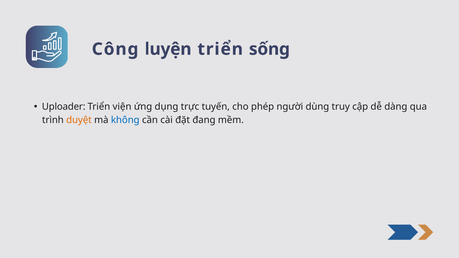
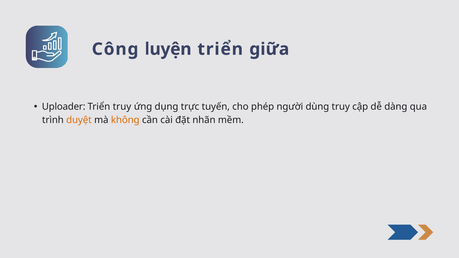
sống: sống -> giữa
Triển viện: viện -> truy
không colour: blue -> orange
đang: đang -> nhãn
